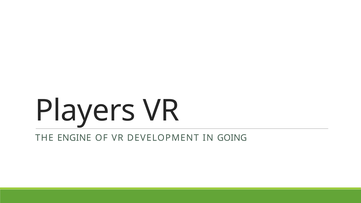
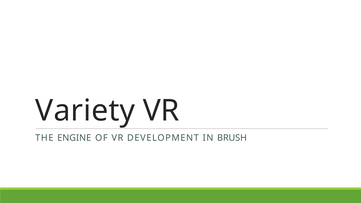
Players: Players -> Variety
GOING: GOING -> BRUSH
